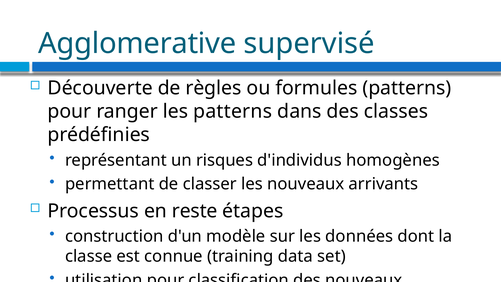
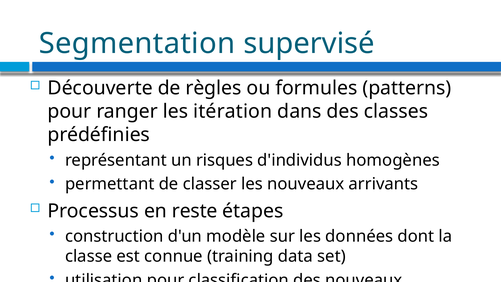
Agglomerative: Agglomerative -> Segmentation
les patterns: patterns -> itération
